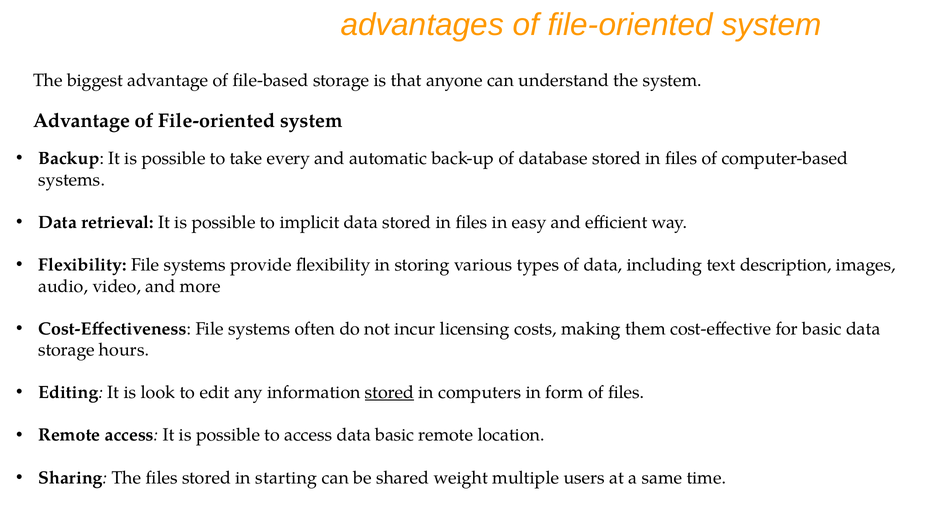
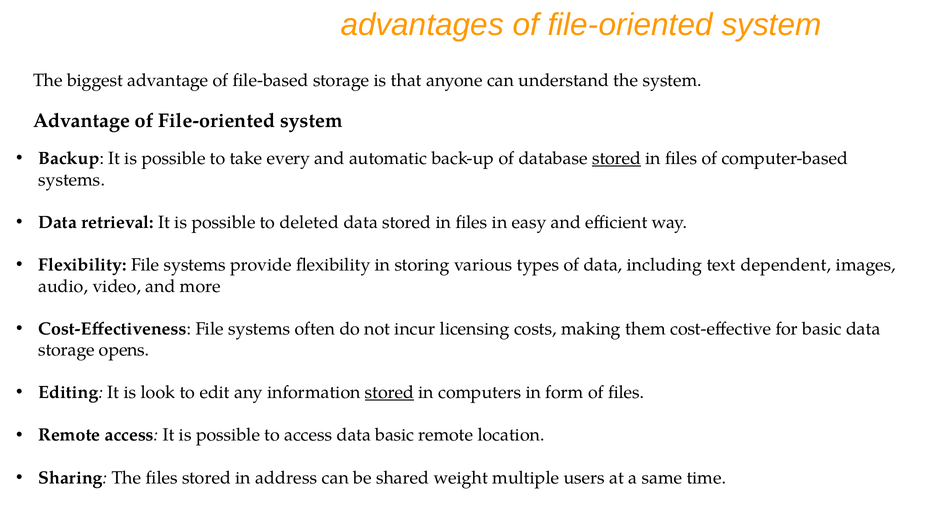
stored at (617, 159) underline: none -> present
implicit: implicit -> deleted
description: description -> dependent
hours: hours -> opens
starting: starting -> address
